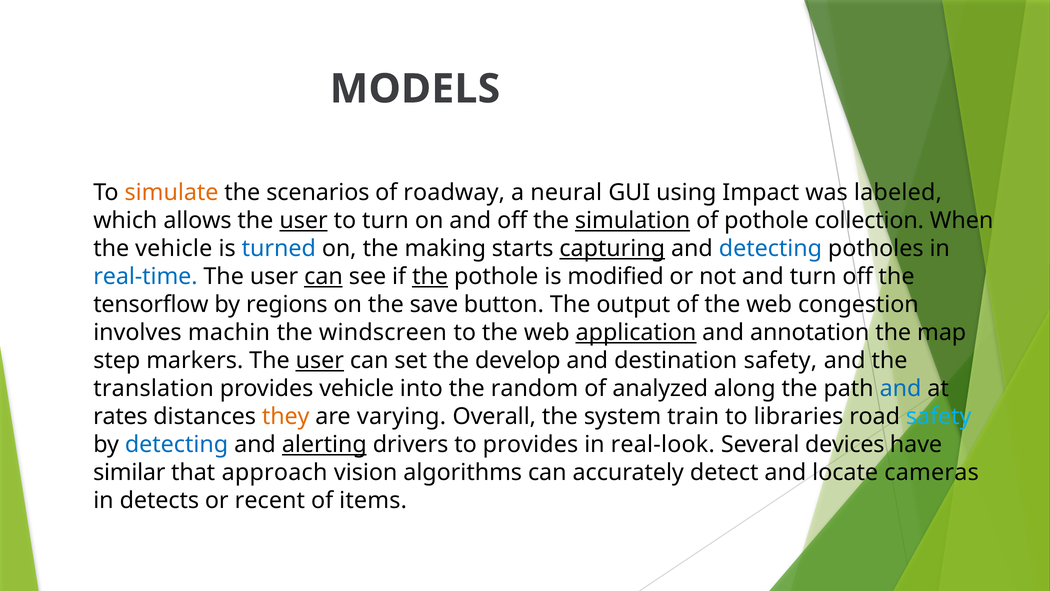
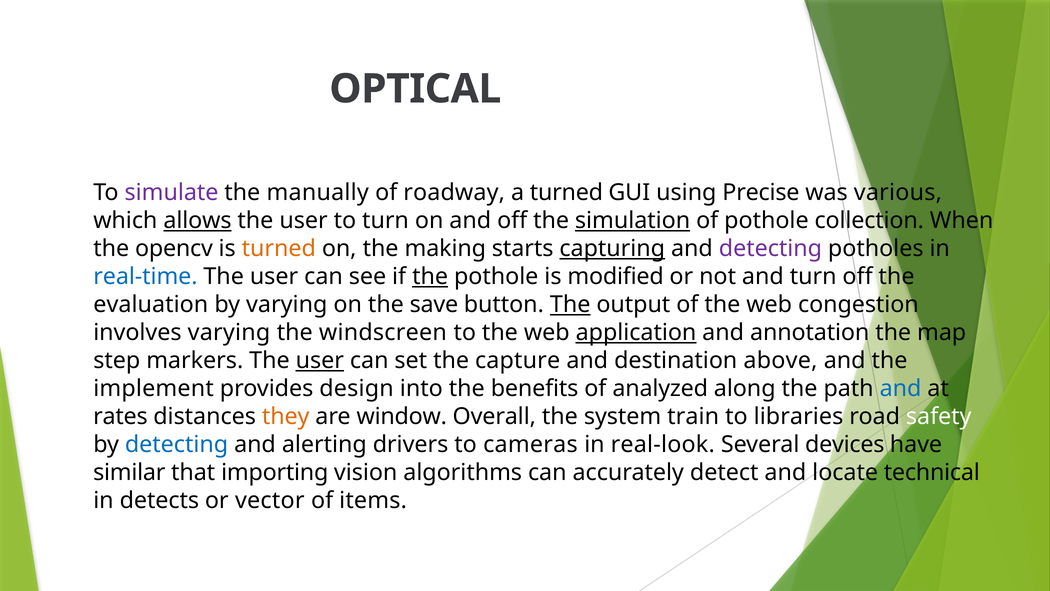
MODELS: MODELS -> OPTICAL
simulate colour: orange -> purple
scenarios: scenarios -> manually
a neural: neural -> turned
Impact: Impact -> Precise
labeled: labeled -> various
allows underline: none -> present
user at (304, 220) underline: present -> none
the vehicle: vehicle -> opencv
turned at (279, 248) colour: blue -> orange
detecting at (770, 248) colour: blue -> purple
can at (324, 276) underline: present -> none
tensorflow: tensorflow -> evaluation
by regions: regions -> varying
The at (570, 304) underline: none -> present
involves machin: machin -> varying
develop: develop -> capture
destination safety: safety -> above
translation: translation -> implement
provides vehicle: vehicle -> design
random: random -> benefits
varying: varying -> window
safety at (939, 416) colour: light blue -> white
alerting underline: present -> none
to provides: provides -> cameras
approach: approach -> importing
cameras: cameras -> technical
recent: recent -> vector
